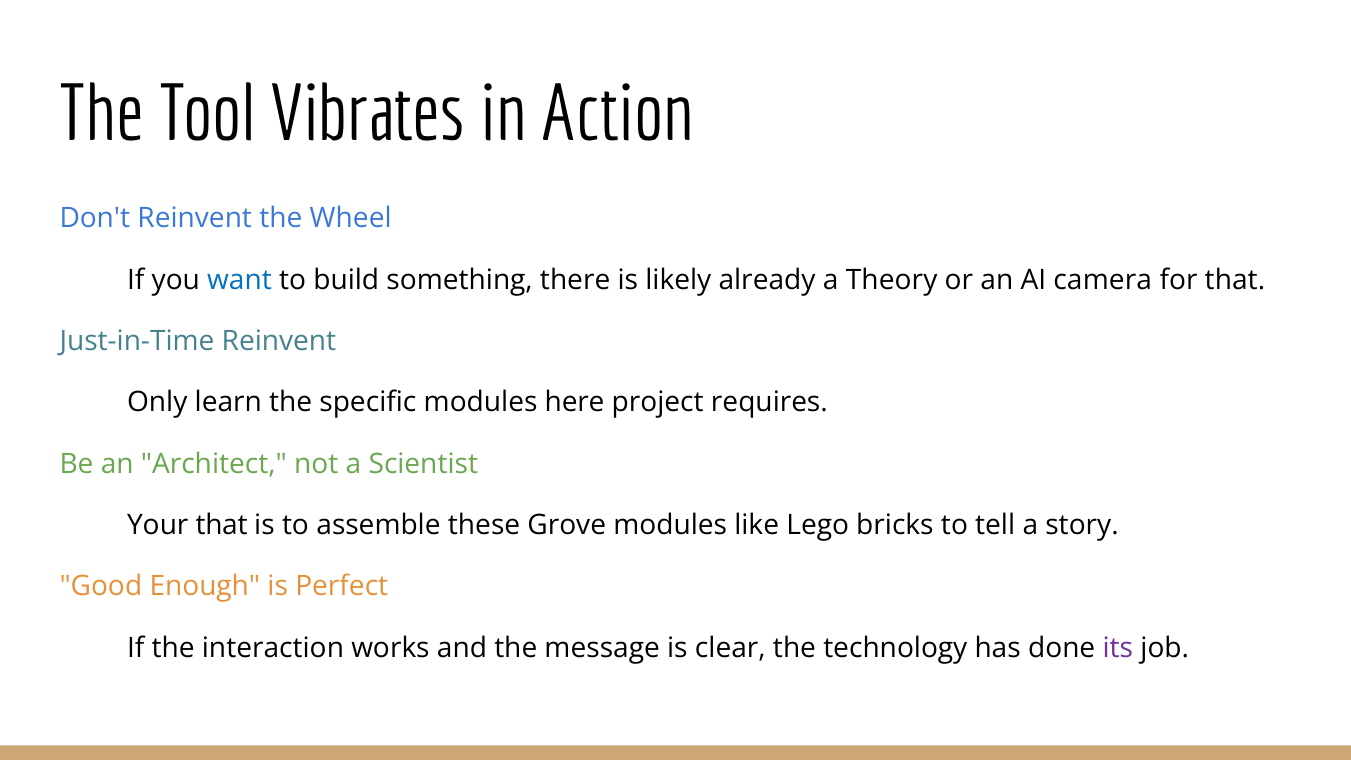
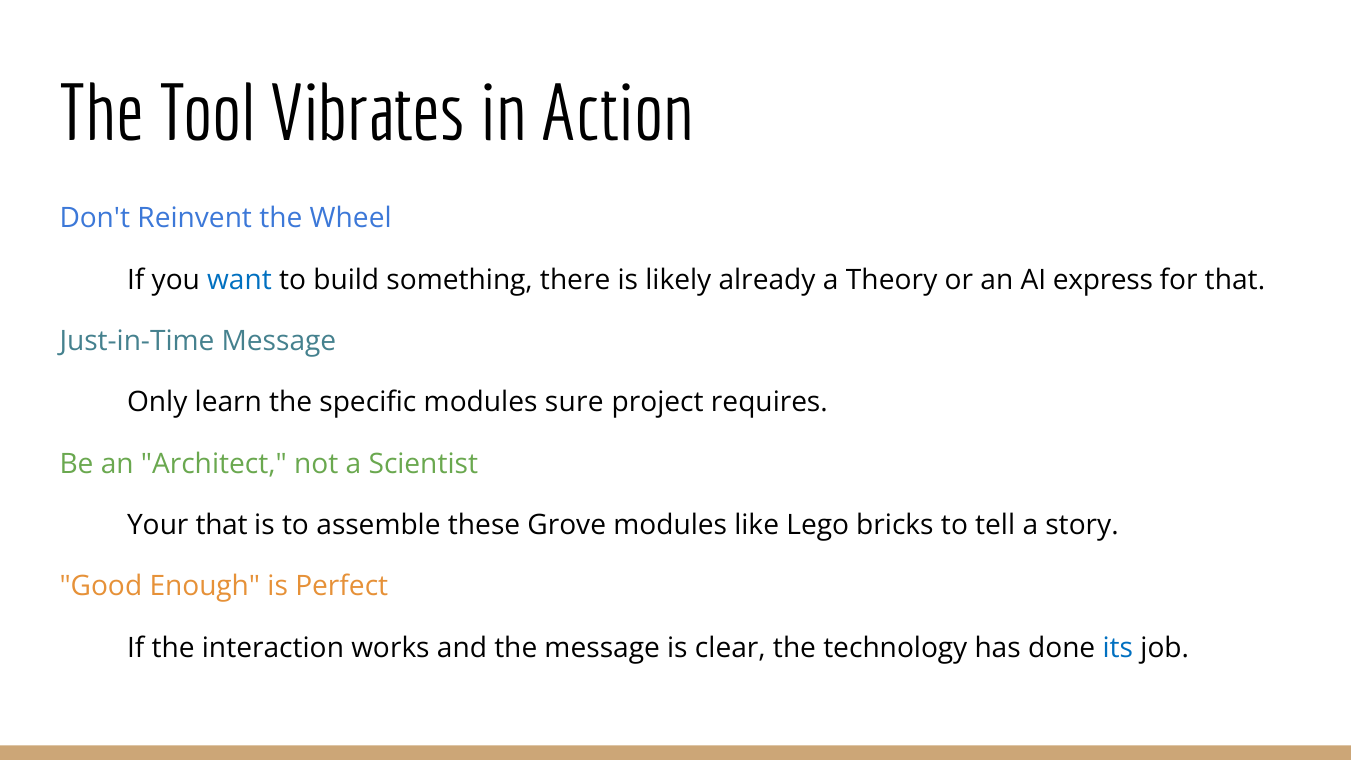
camera: camera -> express
Just-in-Time Reinvent: Reinvent -> Message
here: here -> sure
its colour: purple -> blue
